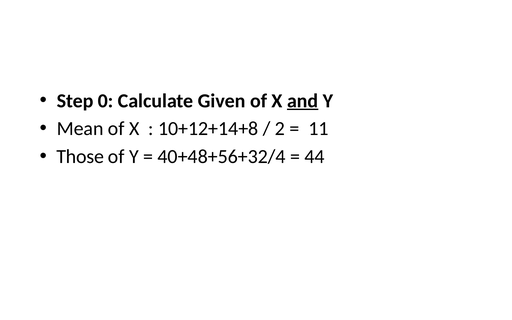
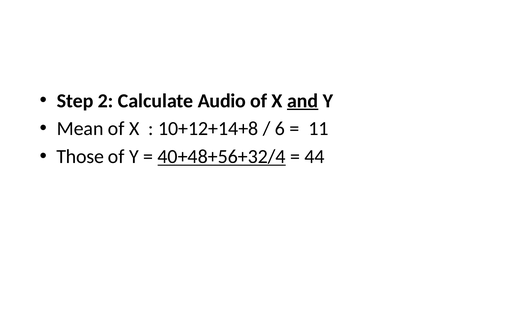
0: 0 -> 2
Given: Given -> Audio
2: 2 -> 6
40+48+56+32/4 underline: none -> present
